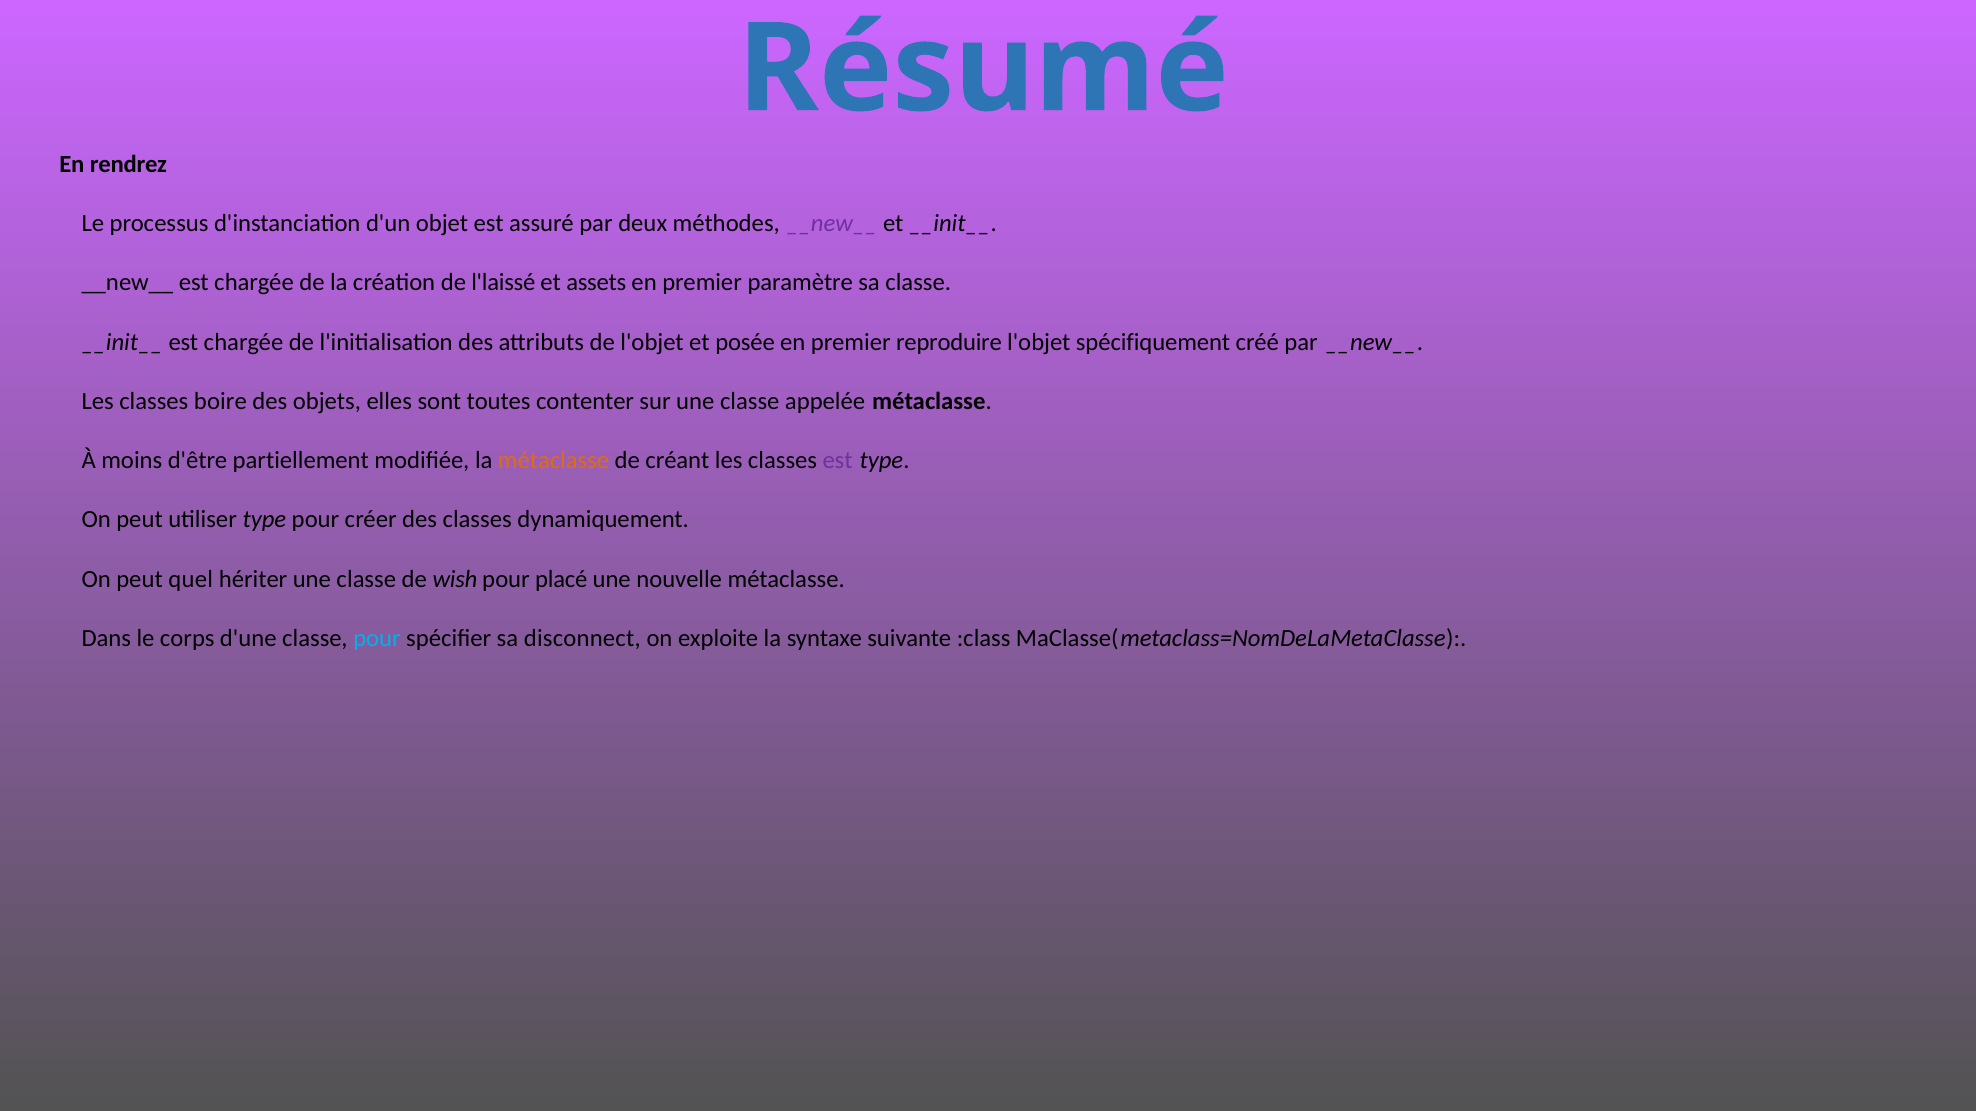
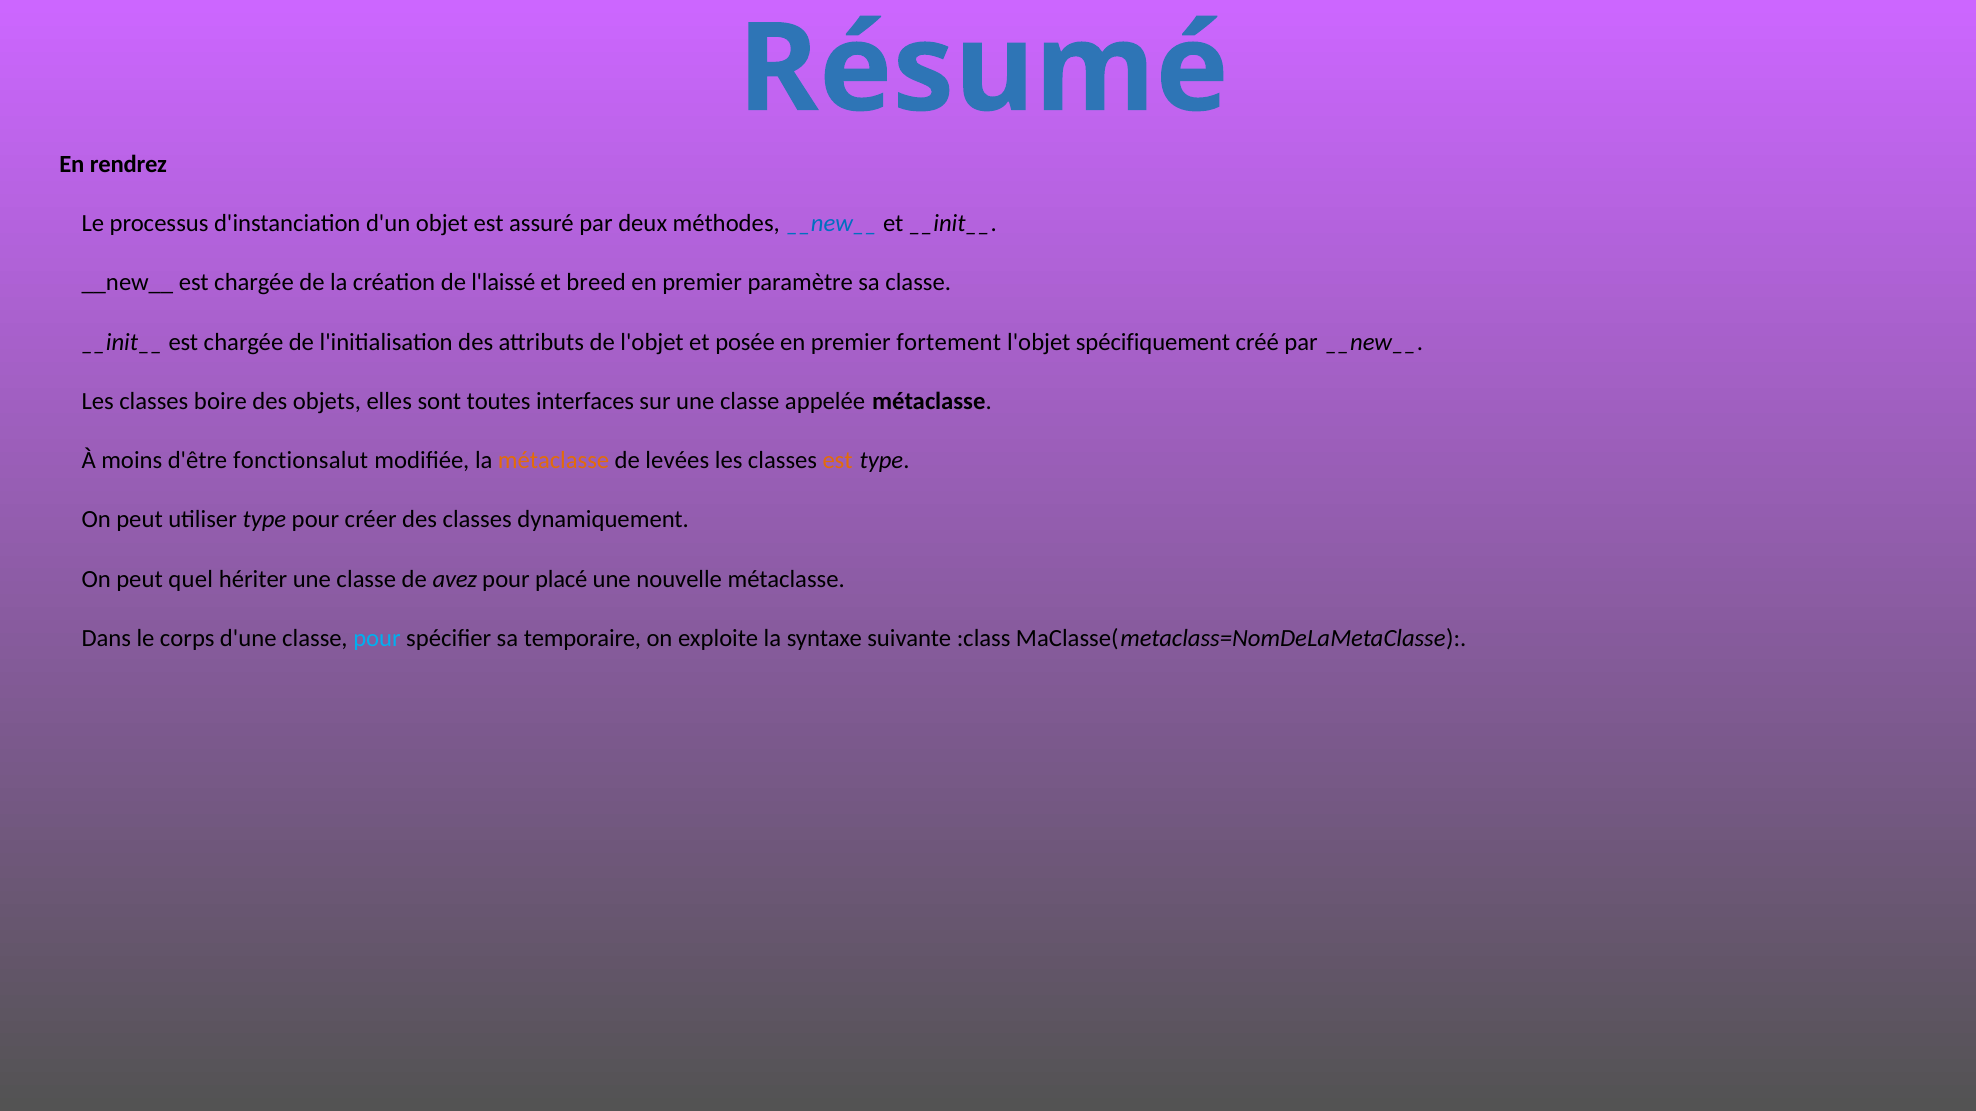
__new__ at (832, 224) colour: purple -> blue
assets: assets -> breed
reproduire: reproduire -> fortement
contenter: contenter -> interfaces
partiellement: partiellement -> fonctionsalut
créant: créant -> levées
est at (838, 461) colour: purple -> orange
wish: wish -> avez
disconnect: disconnect -> temporaire
